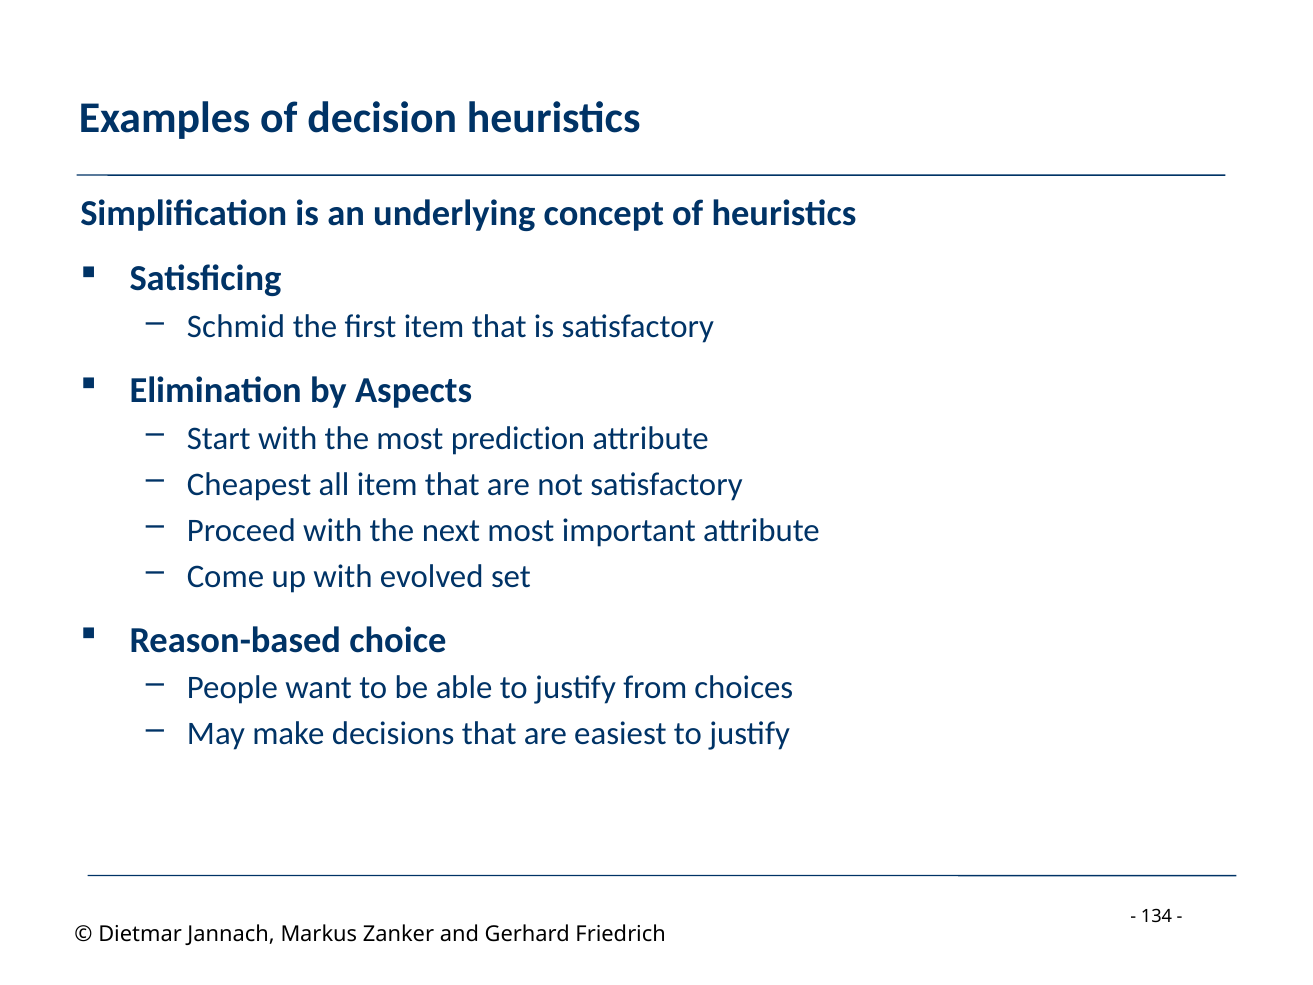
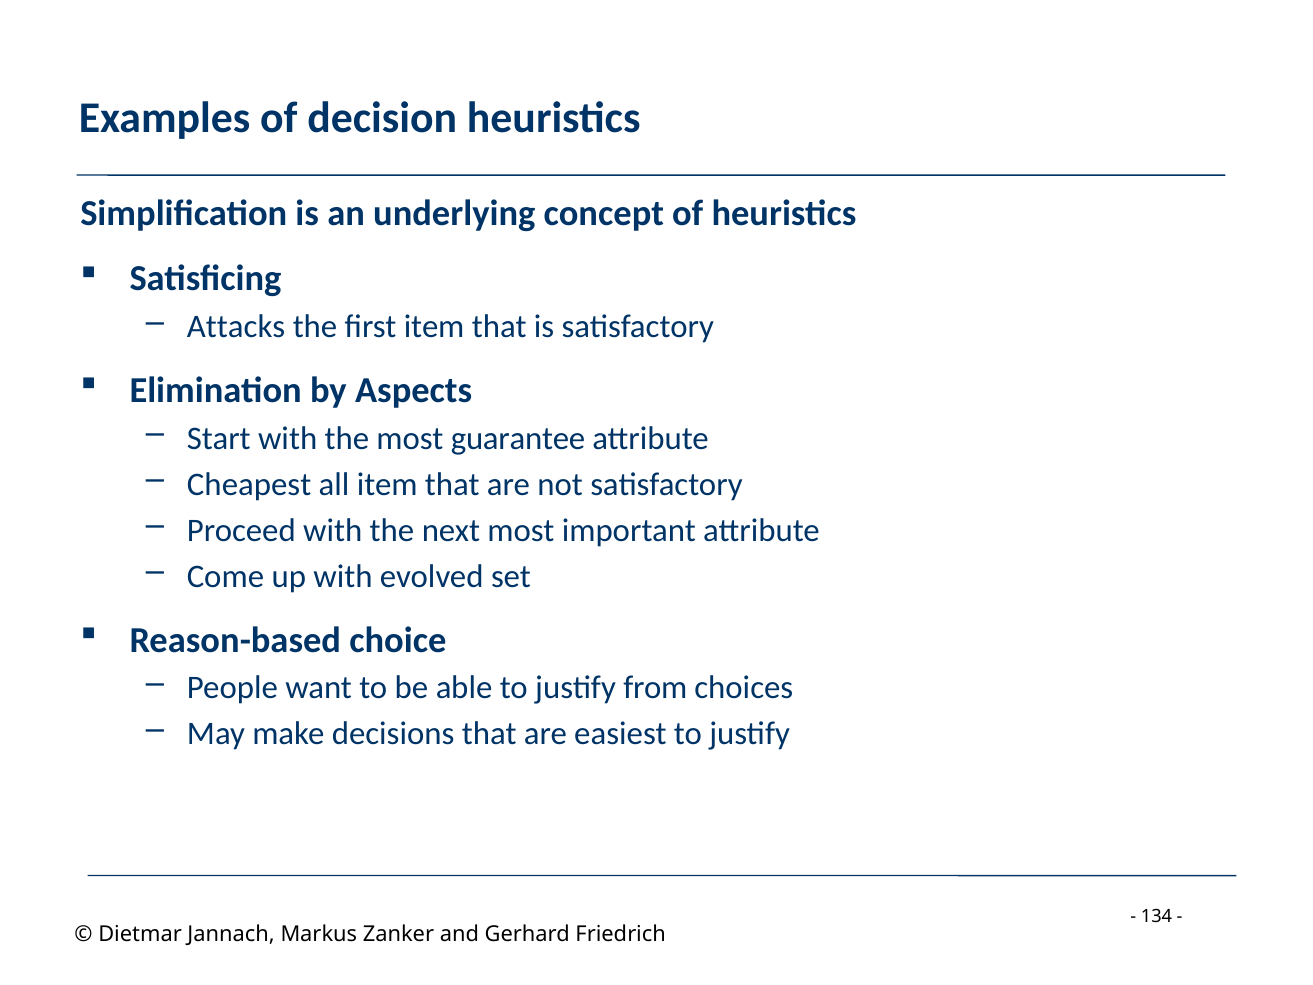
Schmid: Schmid -> Attacks
prediction: prediction -> guarantee
